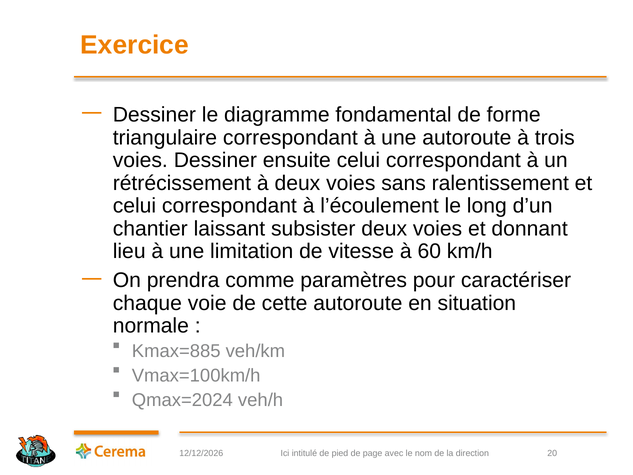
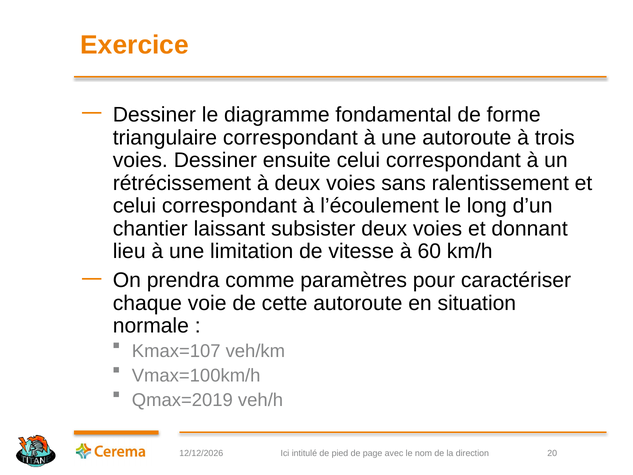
Kmax=885: Kmax=885 -> Kmax=107
Qmax=2024: Qmax=2024 -> Qmax=2019
